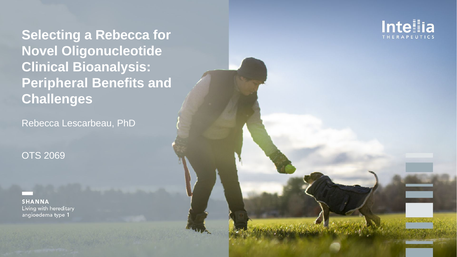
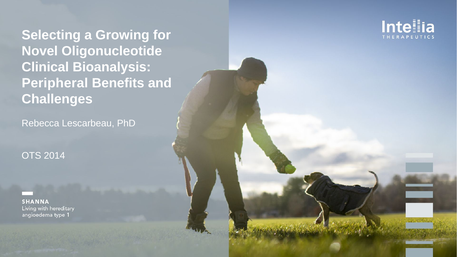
a Rebecca: Rebecca -> Growing
2069: 2069 -> 2014
